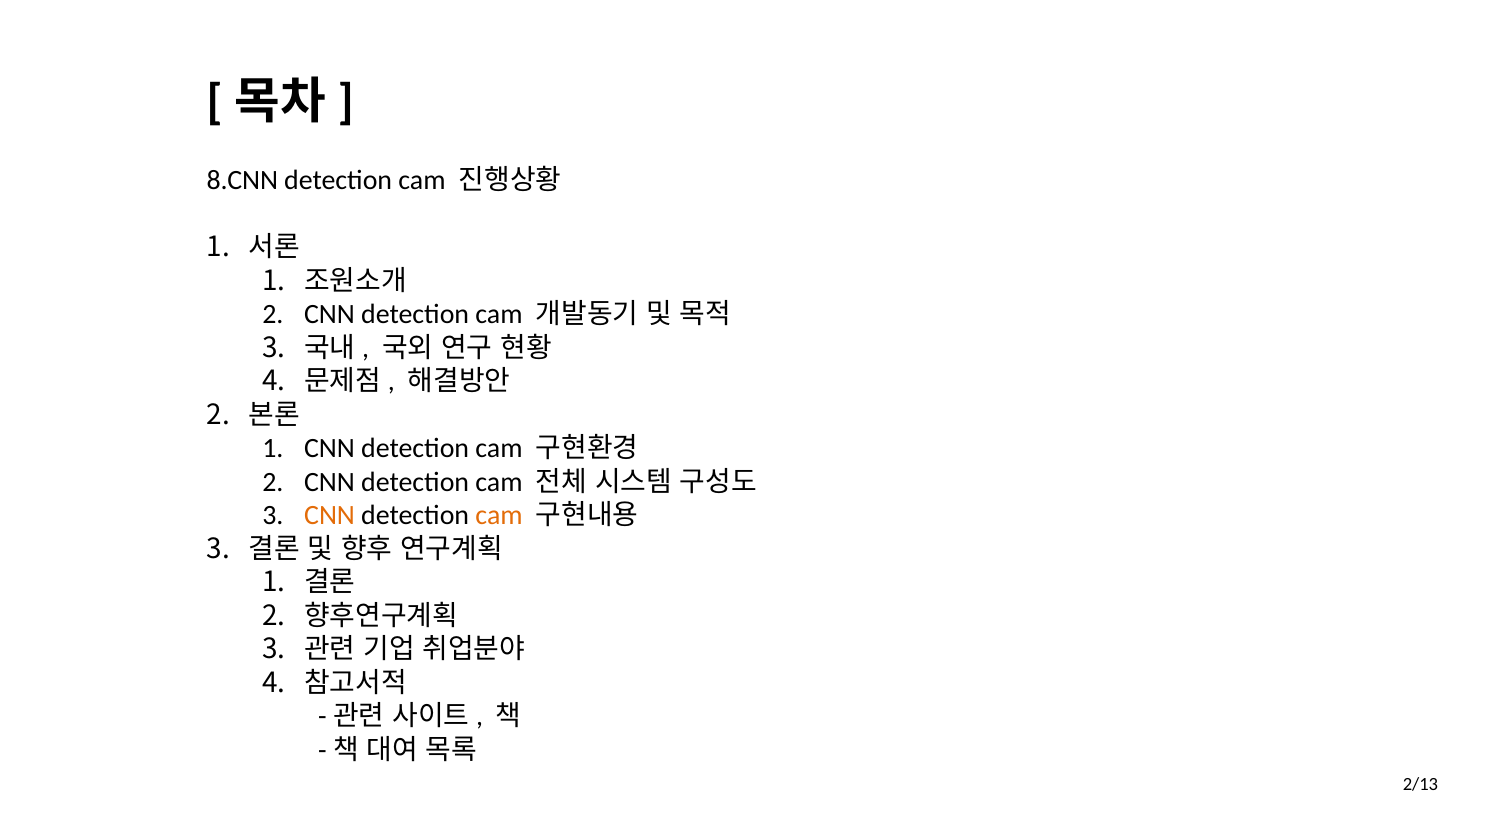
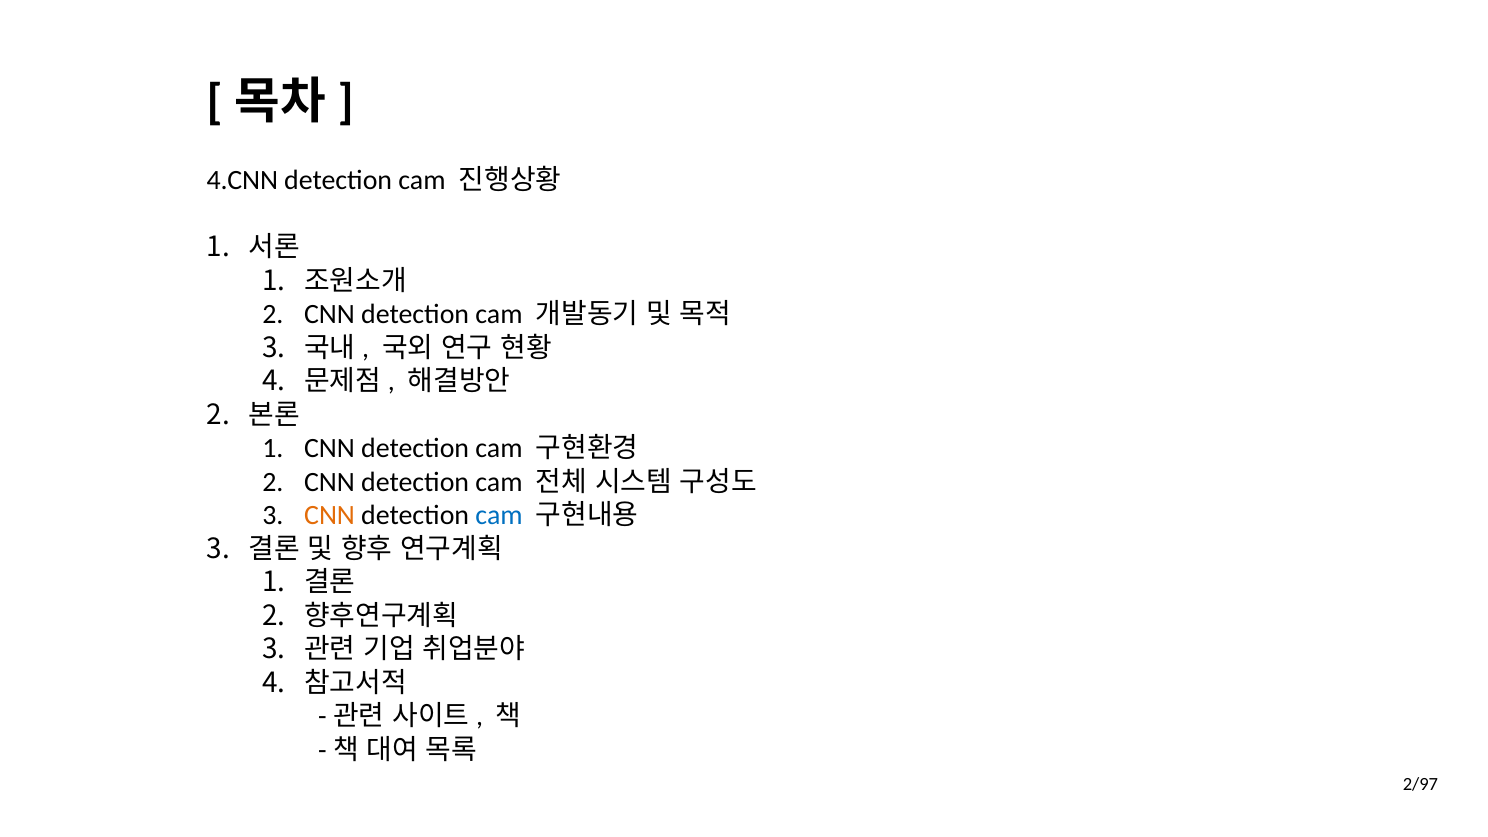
8.CNN: 8.CNN -> 4.CNN
cam at (499, 516) colour: orange -> blue
2/13: 2/13 -> 2/97
